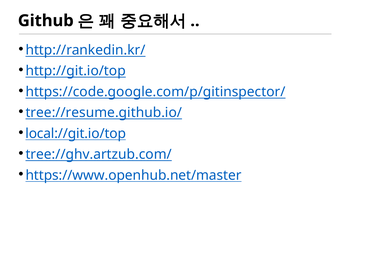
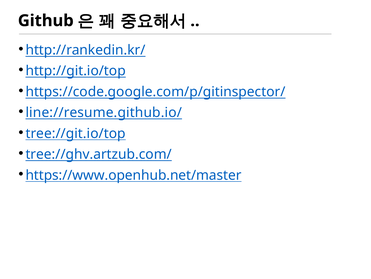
tree://resume.github.io/: tree://resume.github.io/ -> line://resume.github.io/
local://git.io/top: local://git.io/top -> tree://git.io/top
